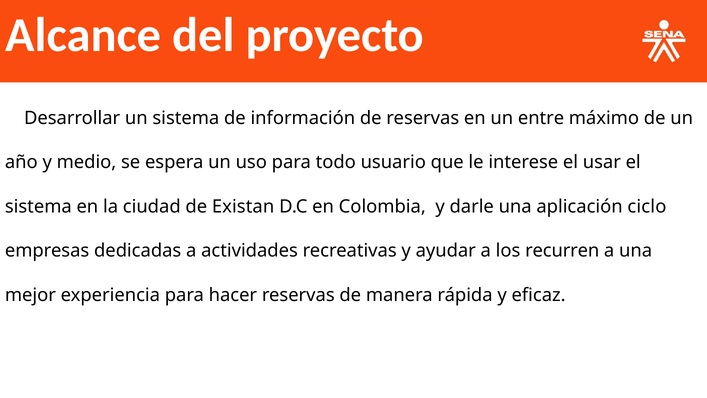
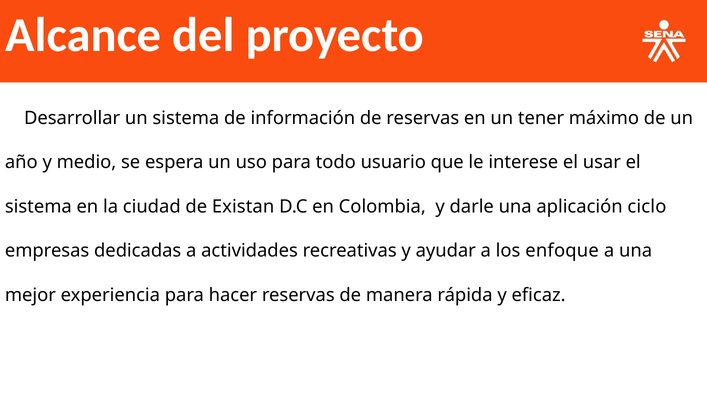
entre: entre -> tener
recurren: recurren -> enfoque
